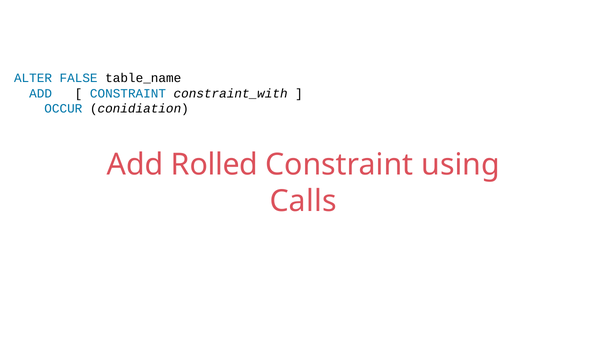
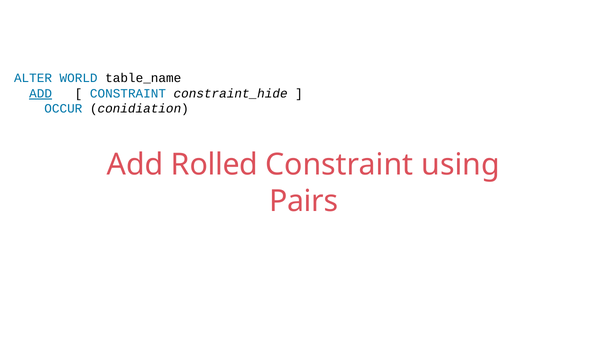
FALSE: FALSE -> WORLD
ADD at (41, 93) underline: none -> present
constraint_with: constraint_with -> constraint_hide
Calls: Calls -> Pairs
